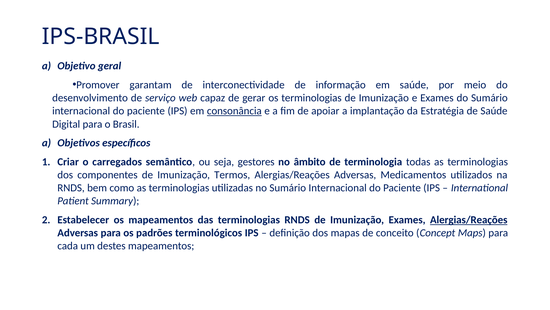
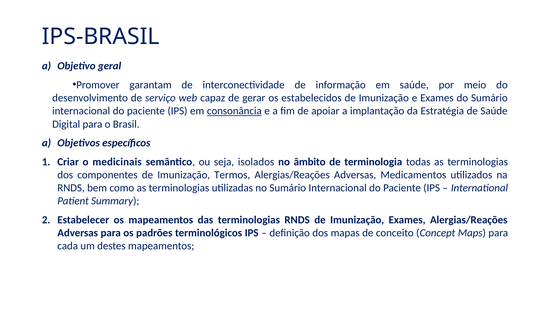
os terminologias: terminologias -> estabelecidos
carregados: carregados -> medicinais
gestores: gestores -> isolados
Alergias/Reações at (469, 219) underline: present -> none
